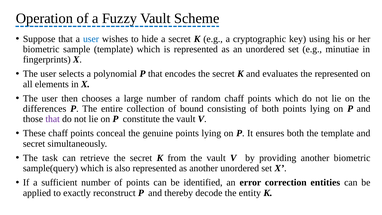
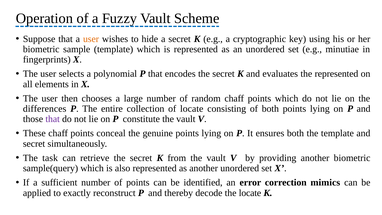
user at (91, 39) colour: blue -> orange
of bound: bound -> locate
entities: entities -> mimics
the entity: entity -> locate
